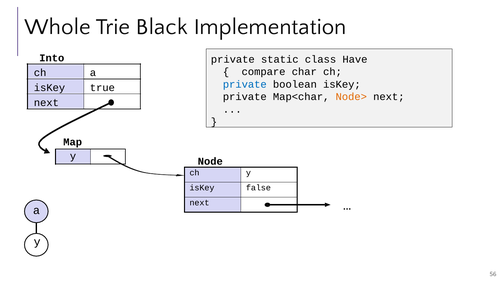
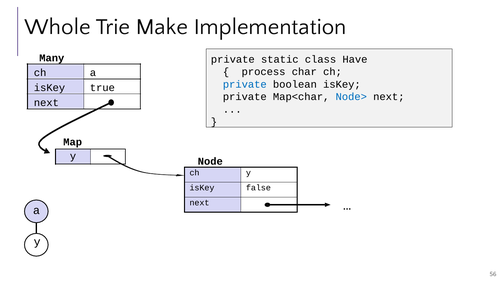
Black: Black -> Make
Into: Into -> Many
compare: compare -> process
Node> colour: orange -> blue
